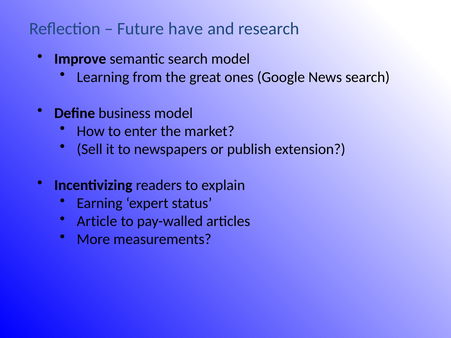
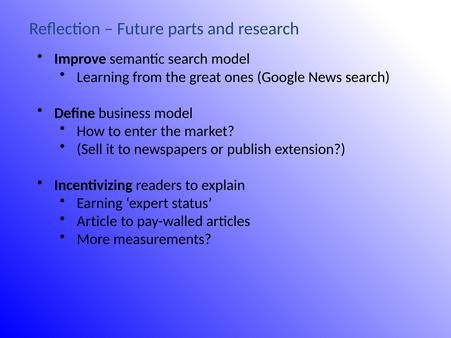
have: have -> parts
